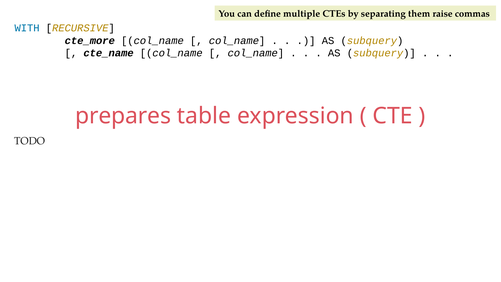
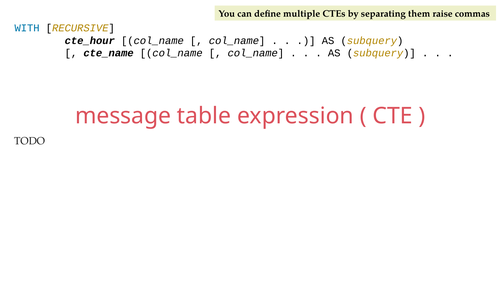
cte_more: cte_more -> cte_hour
prepares: prepares -> message
